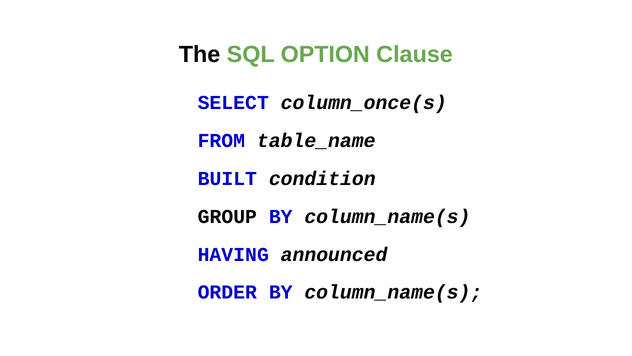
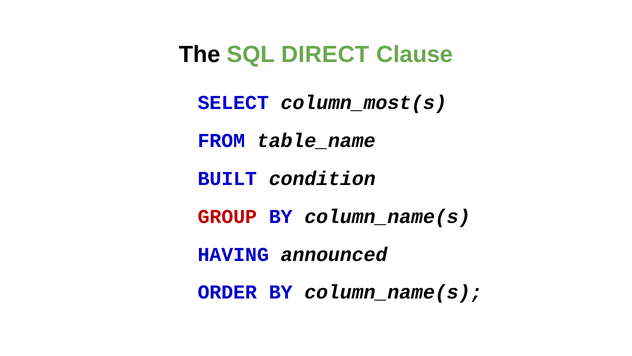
OPTION: OPTION -> DIRECT
column_once(s: column_once(s -> column_most(s
GROUP colour: black -> red
